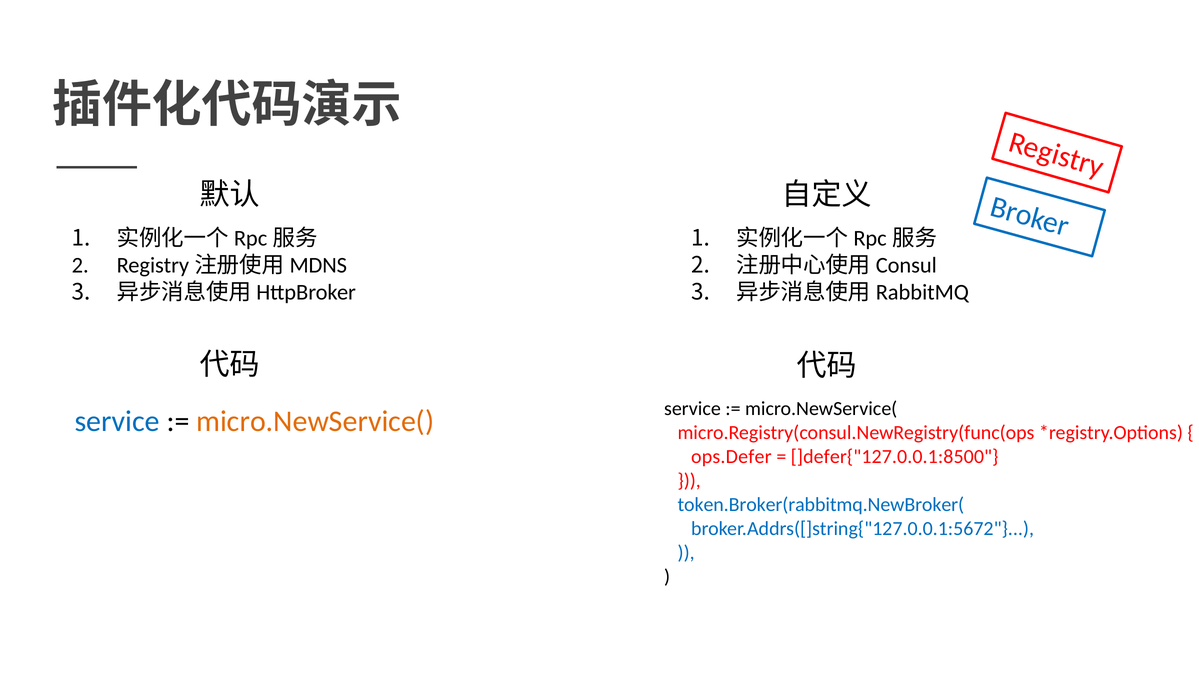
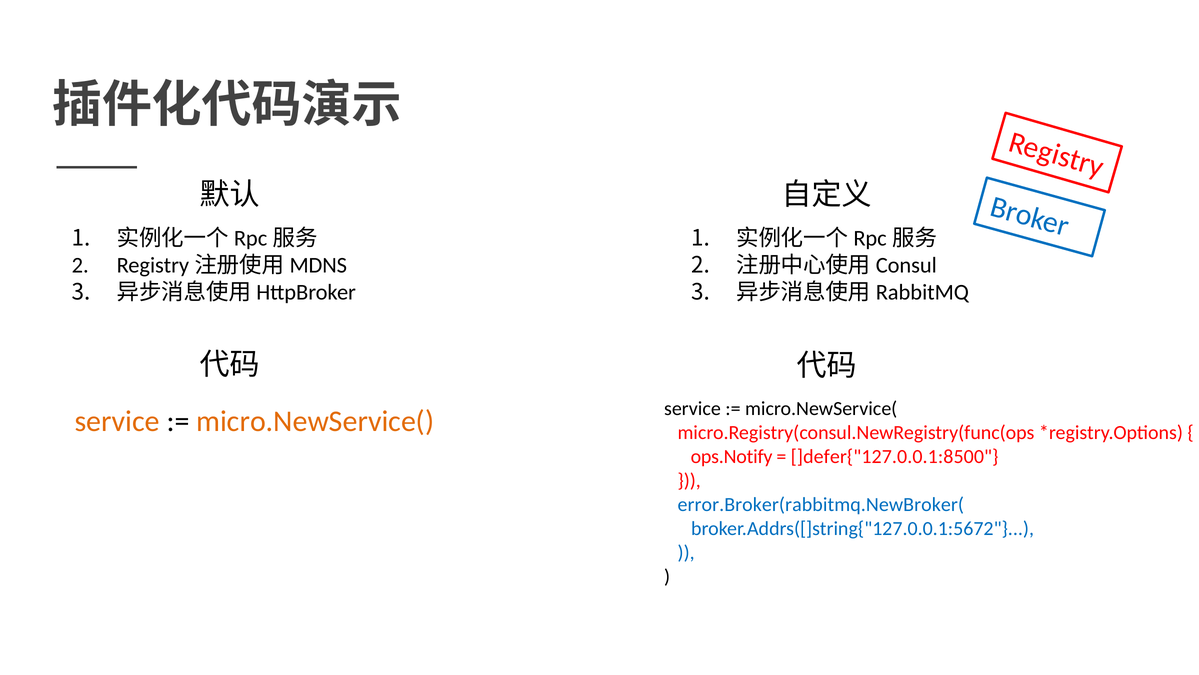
service at (117, 421) colour: blue -> orange
ops.Defer: ops.Defer -> ops.Notify
token.Broker(rabbitmq.NewBroker(: token.Broker(rabbitmq.NewBroker( -> error.Broker(rabbitmq.NewBroker(
